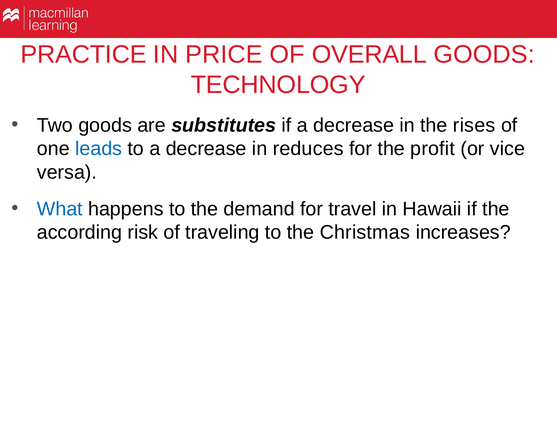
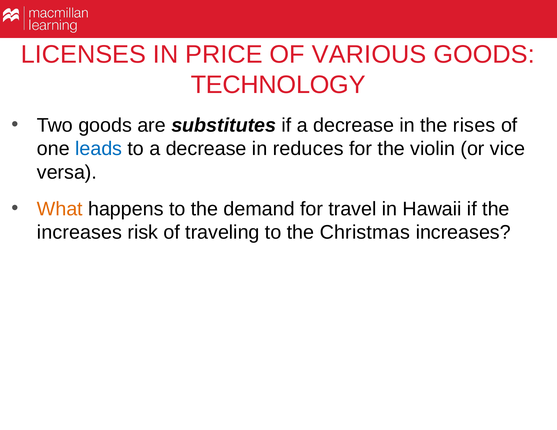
PRACTICE: PRACTICE -> LICENSES
OVERALL: OVERALL -> VARIOUS
profit: profit -> violin
What colour: blue -> orange
according at (79, 233): according -> increases
